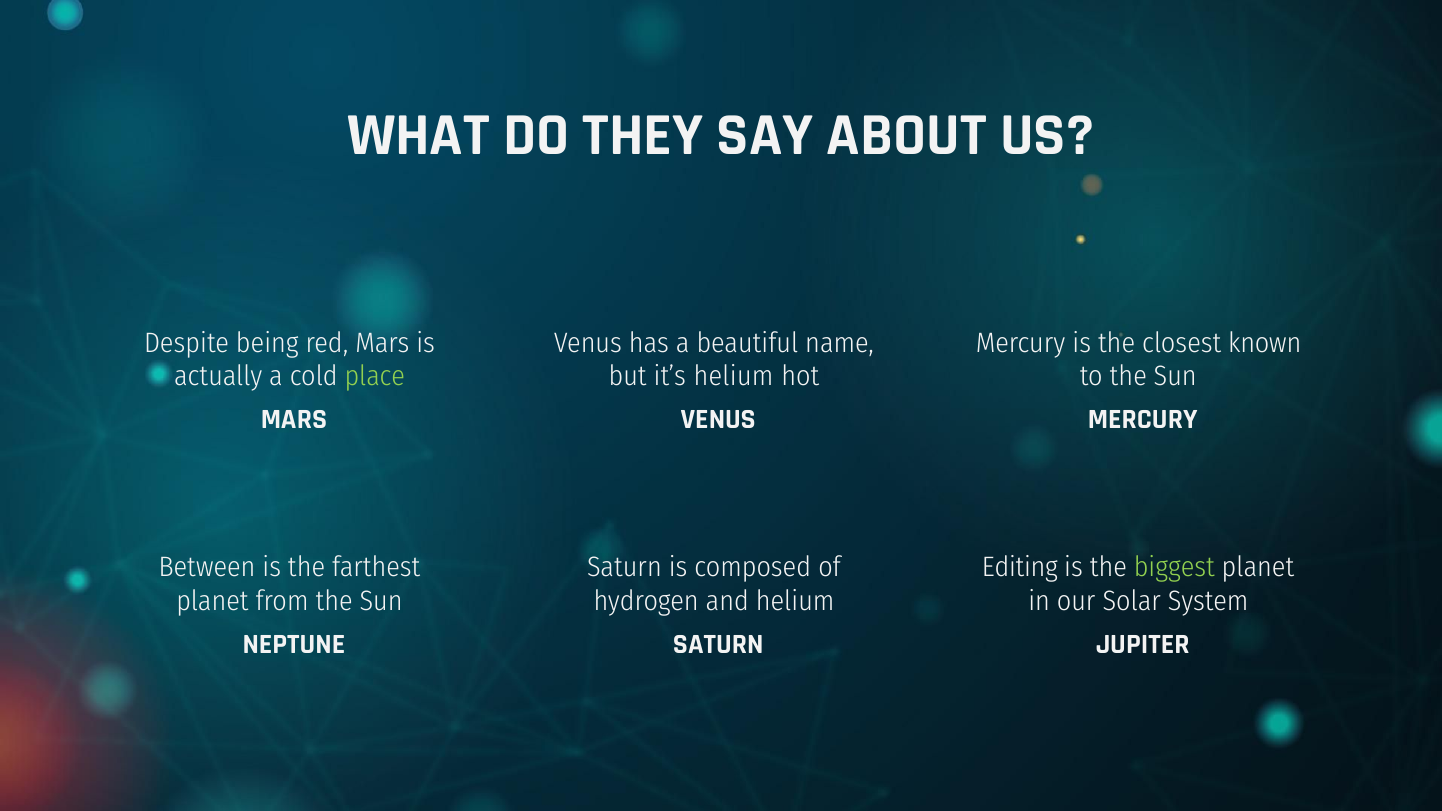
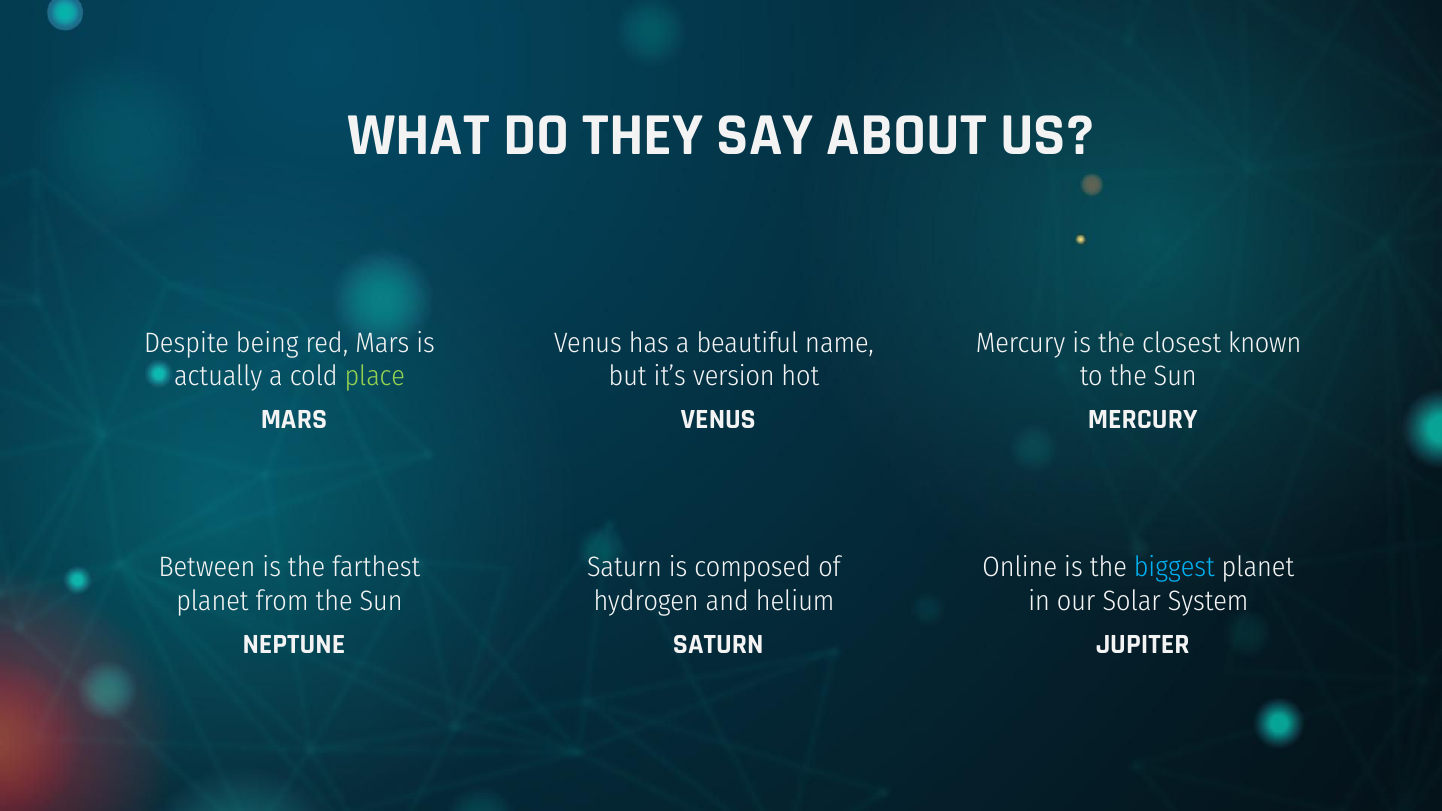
it’s helium: helium -> version
Editing: Editing -> Online
biggest colour: light green -> light blue
